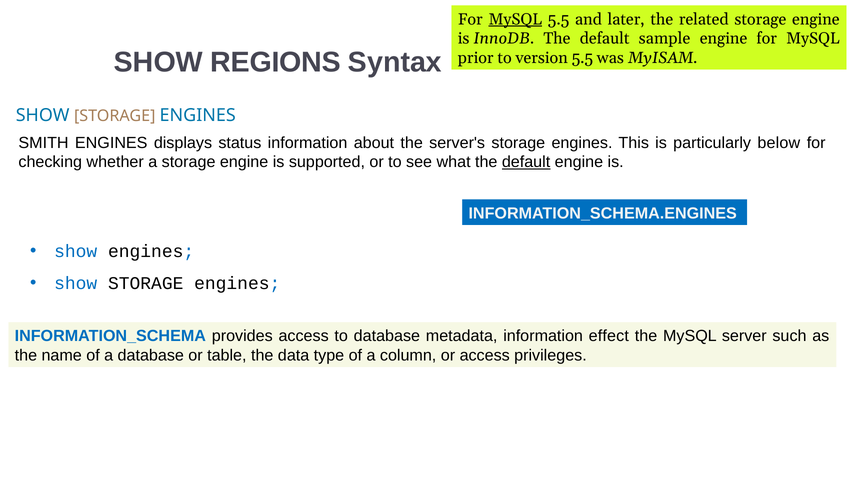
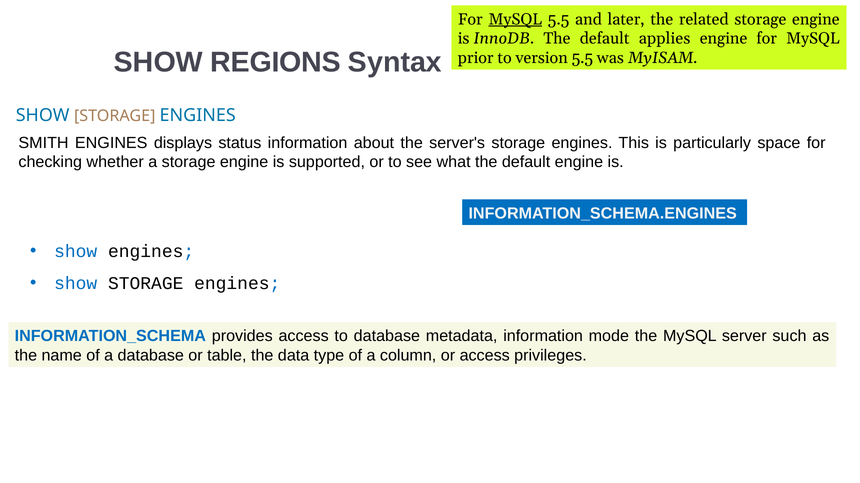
sample: sample -> applies
below: below -> space
default at (526, 162) underline: present -> none
effect: effect -> mode
